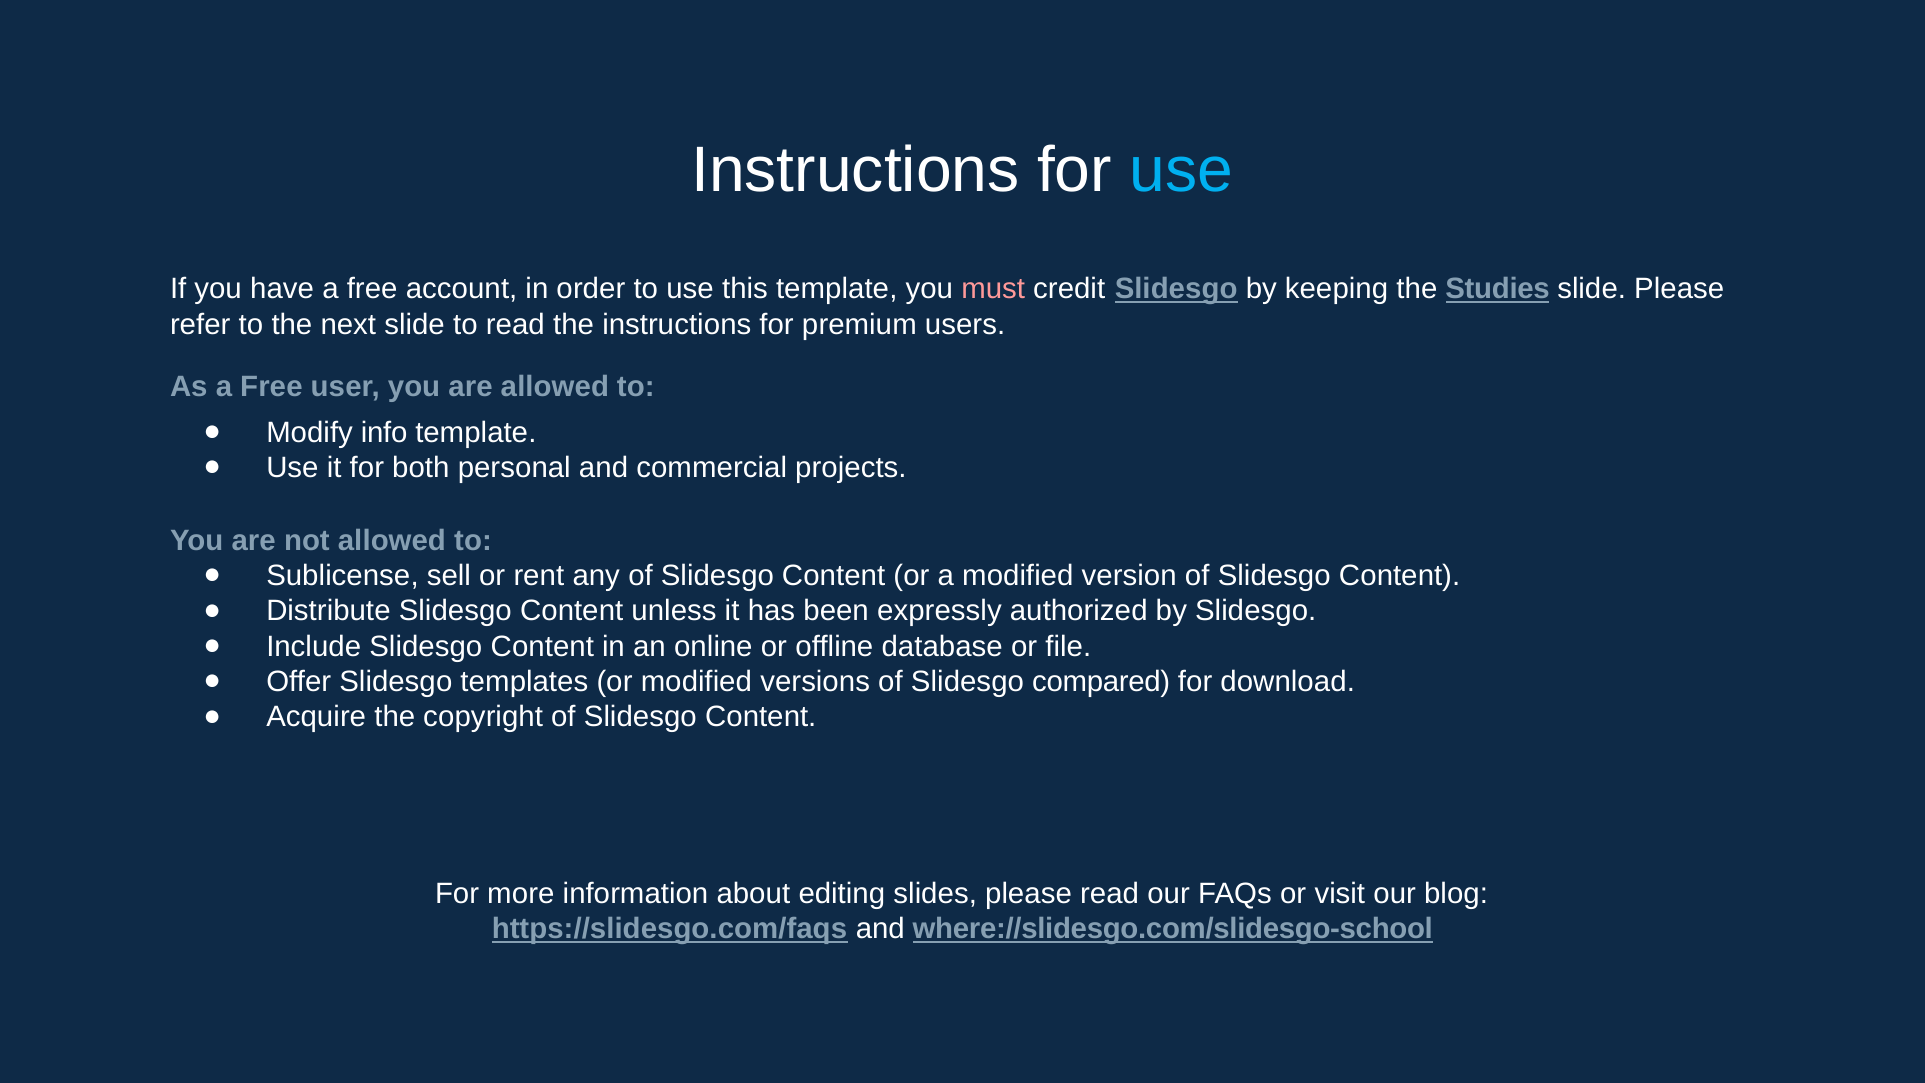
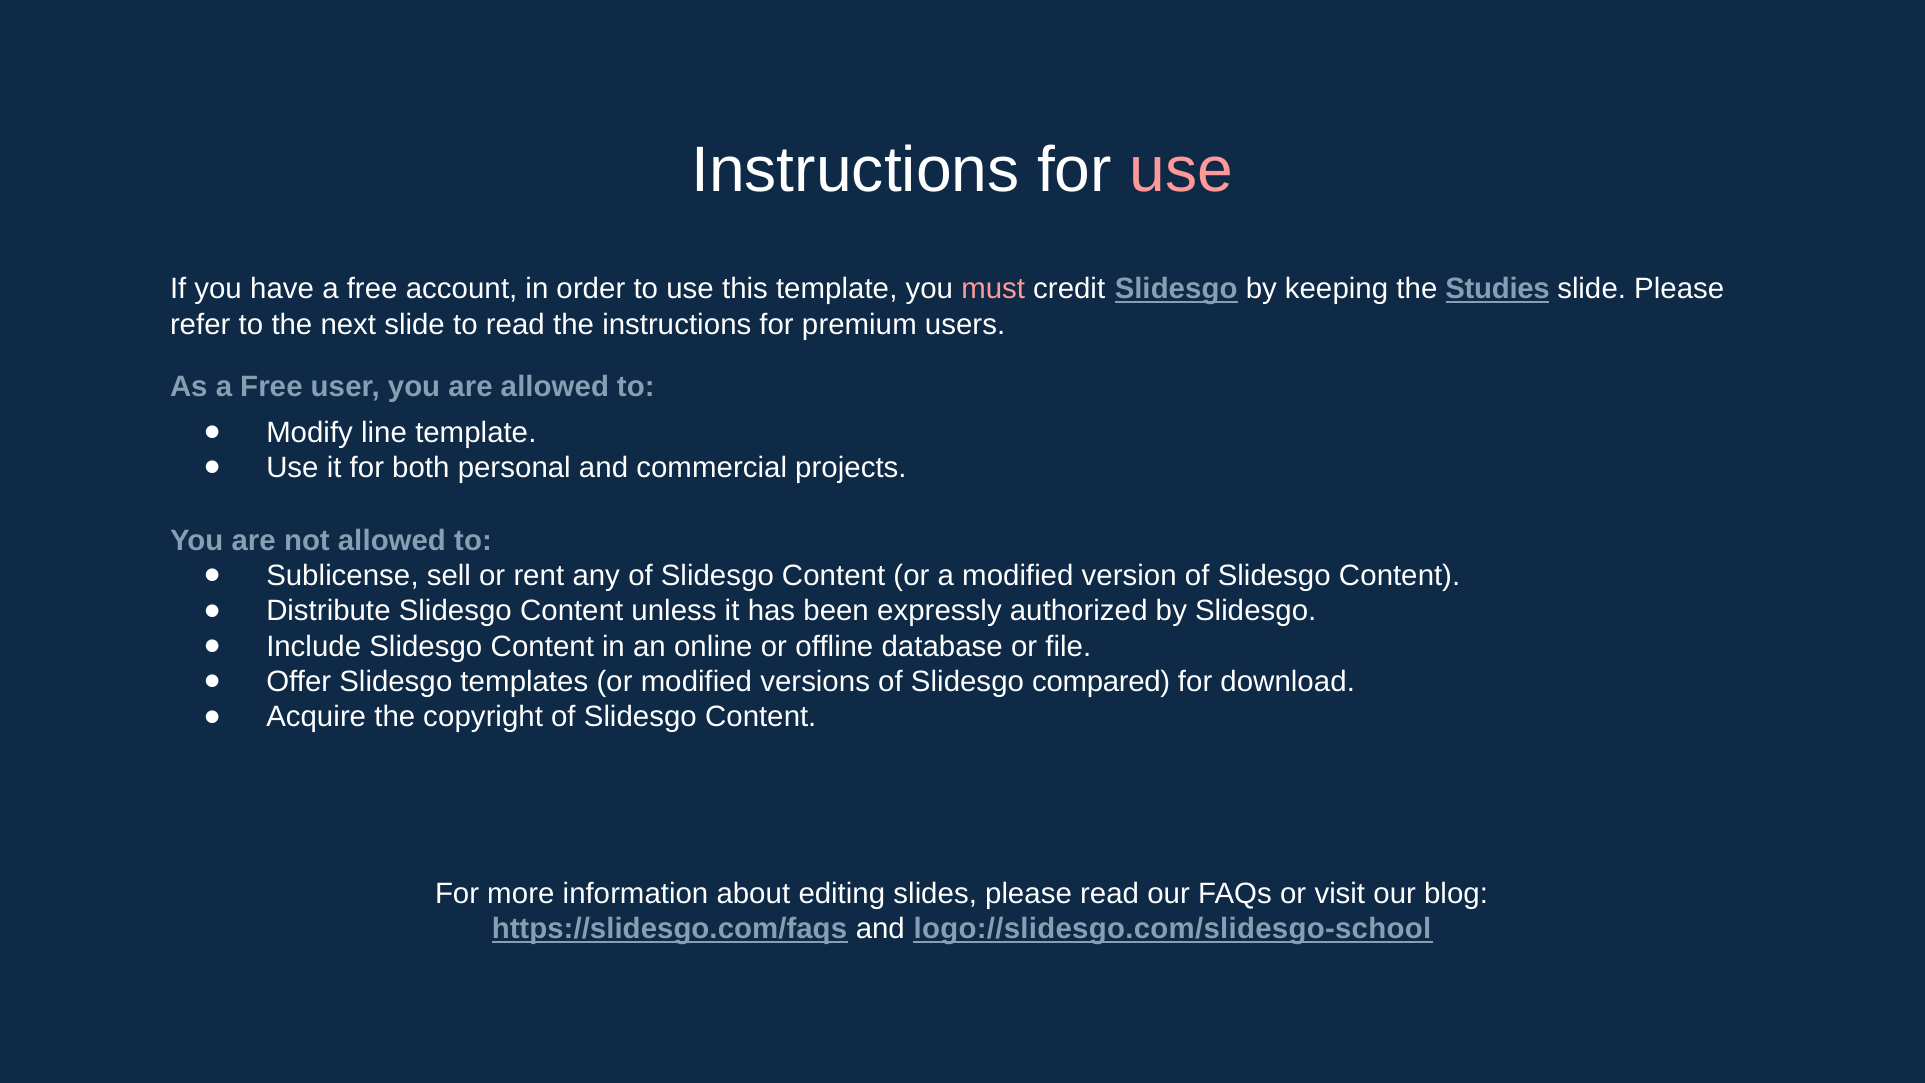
use at (1182, 170) colour: light blue -> pink
info: info -> line
where://slidesgo.com/slidesgo-school: where://slidesgo.com/slidesgo-school -> logo://slidesgo.com/slidesgo-school
